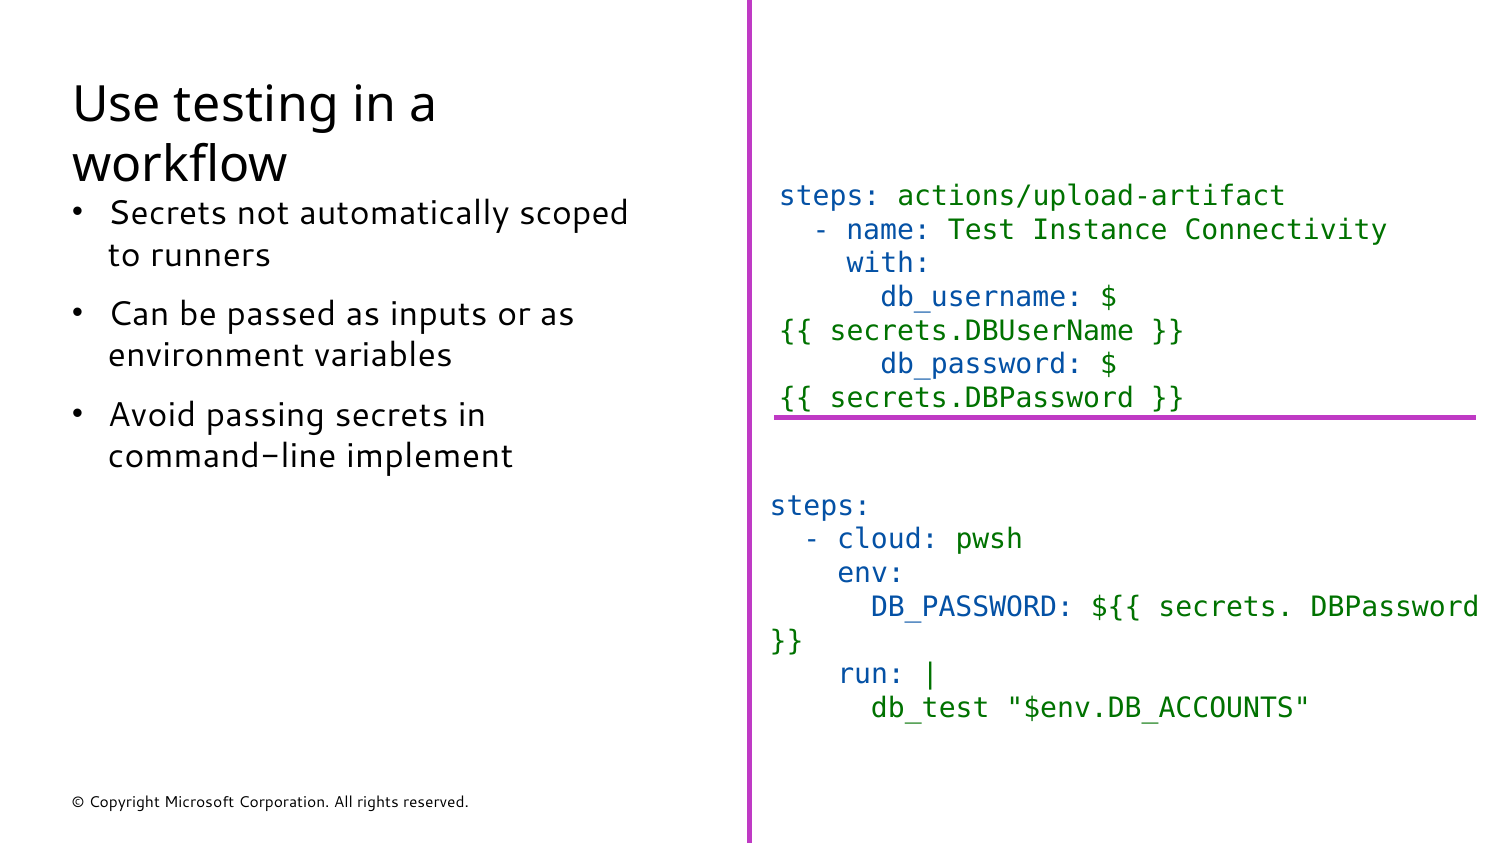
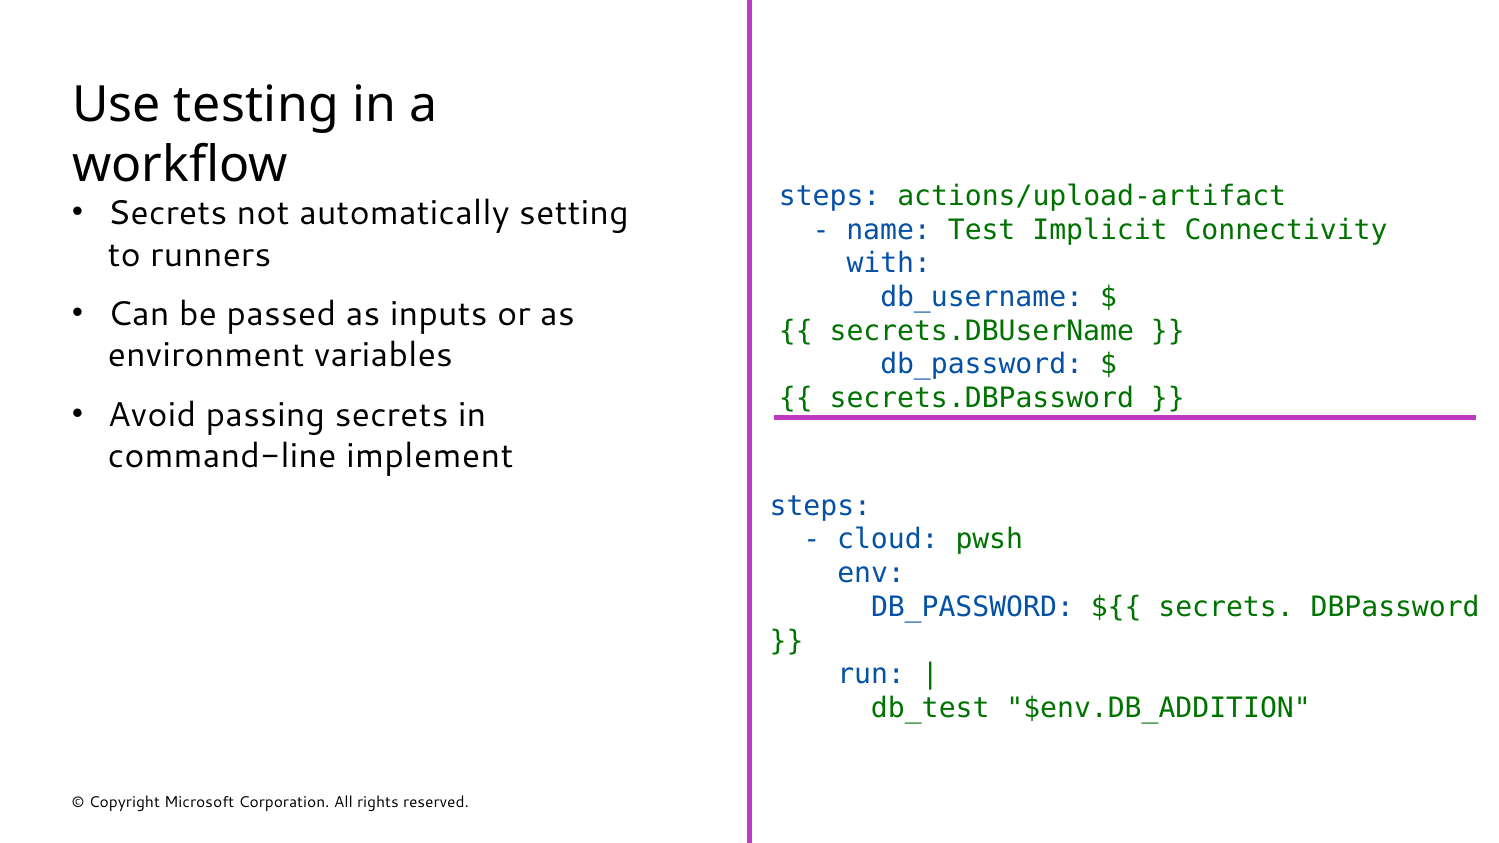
scoped: scoped -> setting
Instance: Instance -> Implicit
$env.DB_ACCOUNTS: $env.DB_ACCOUNTS -> $env.DB_ADDITION
